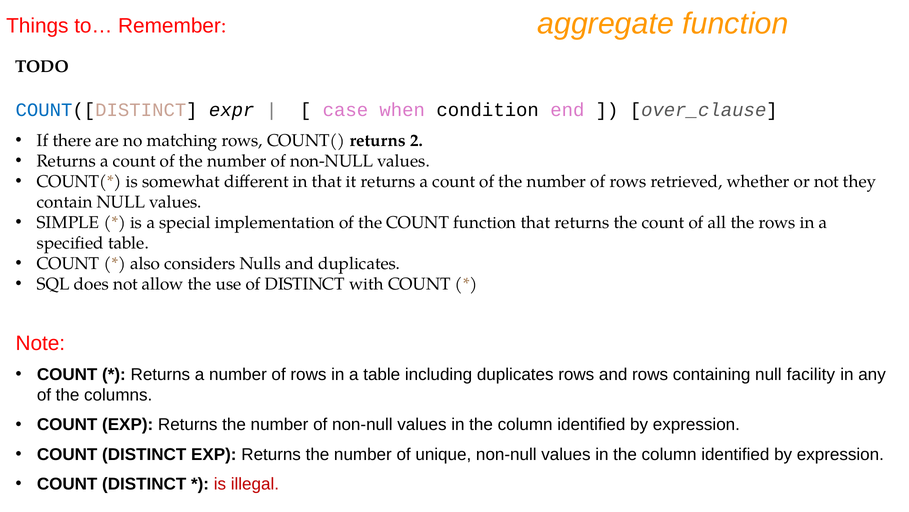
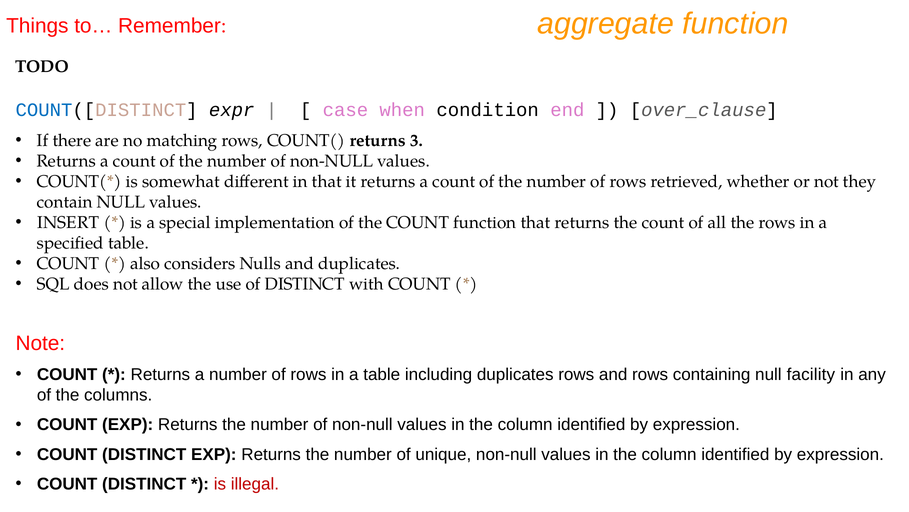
2: 2 -> 3
SIMPLE: SIMPLE -> INSERT
